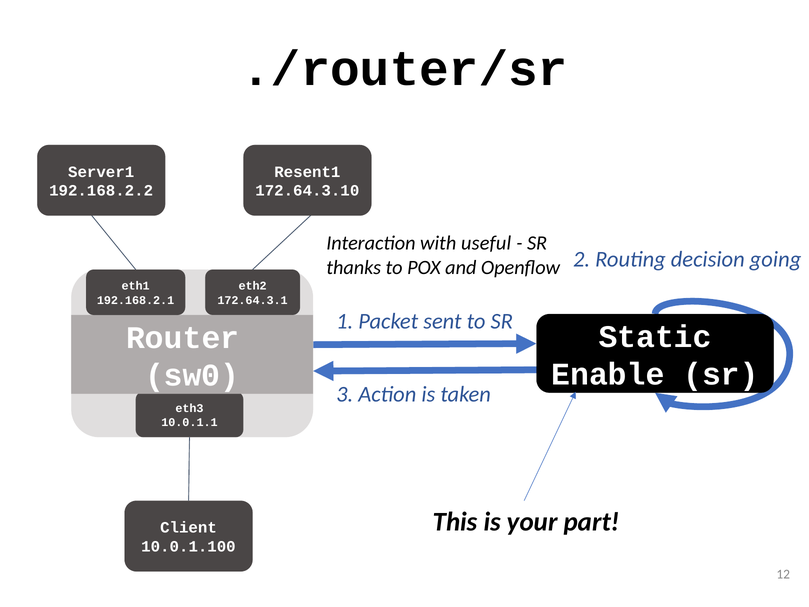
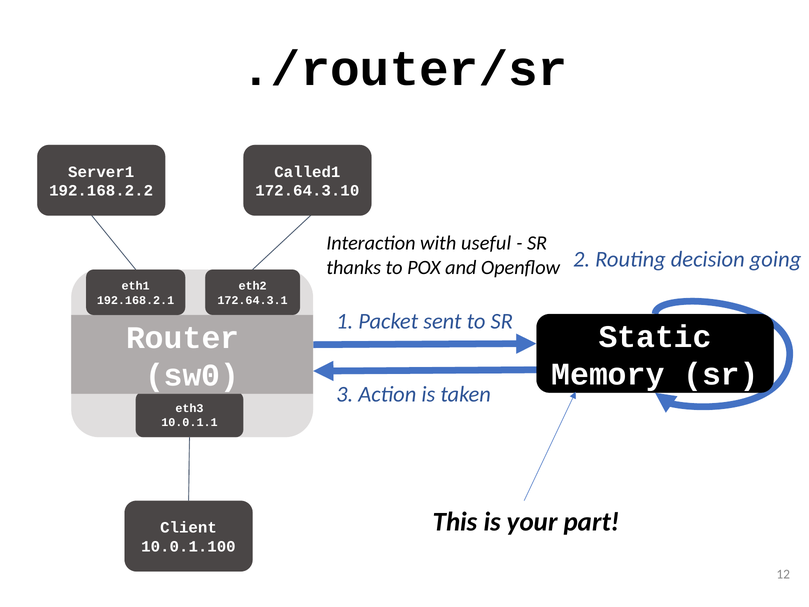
Resent1: Resent1 -> Called1
Enable: Enable -> Memory
